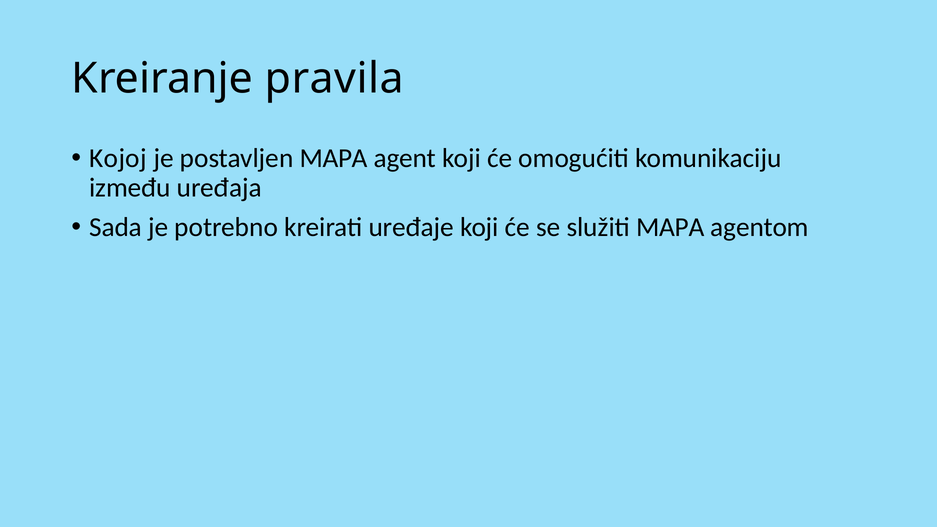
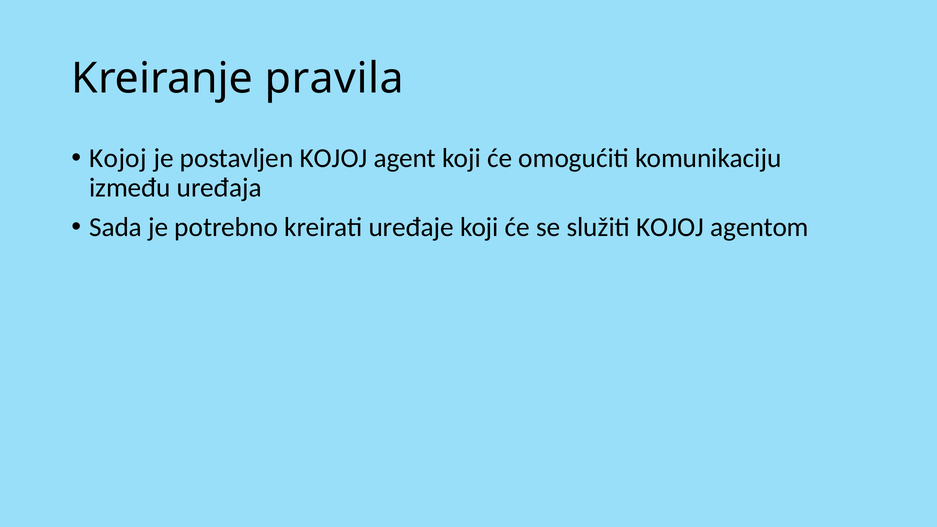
postavljen MAPA: MAPA -> KOJOJ
služiti MAPA: MAPA -> KOJOJ
